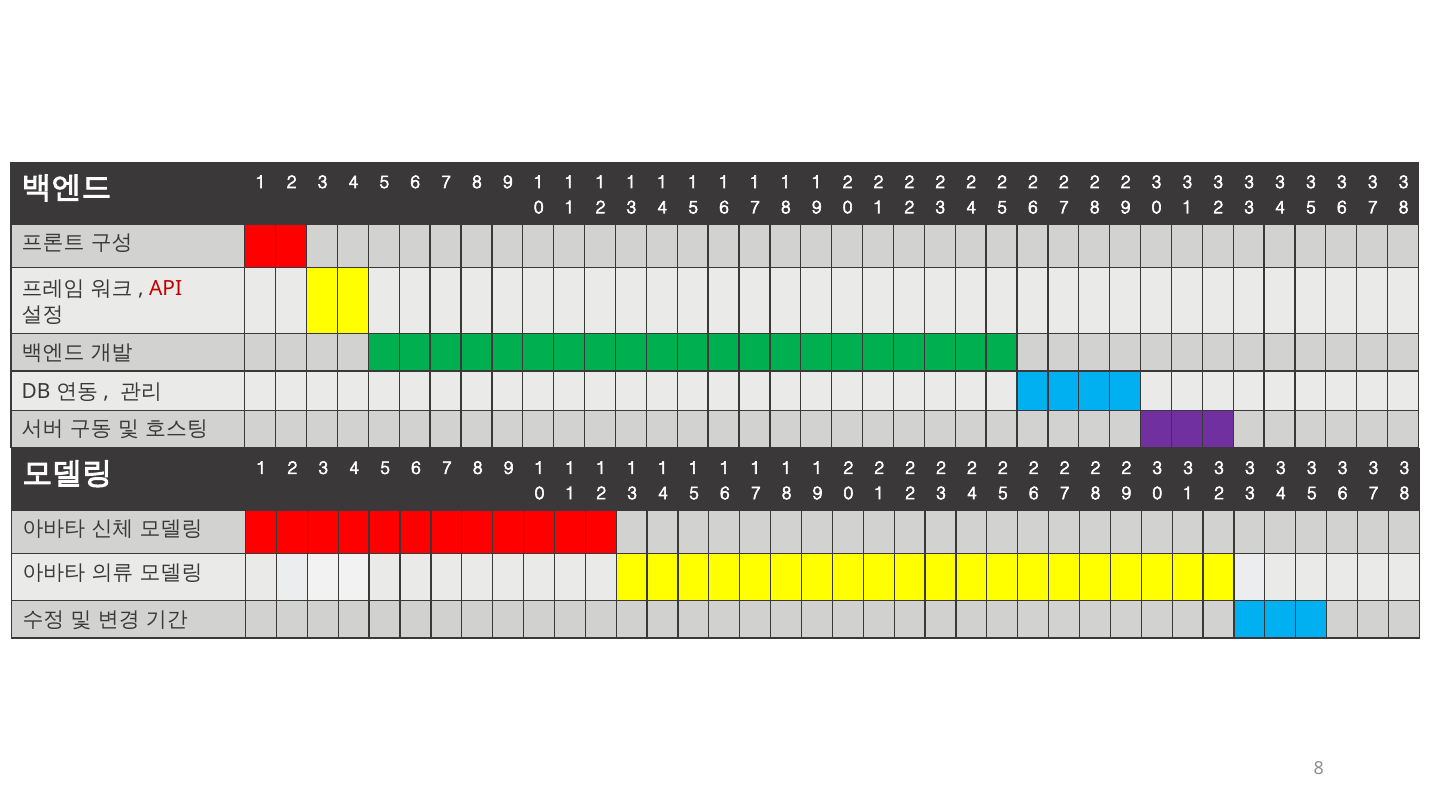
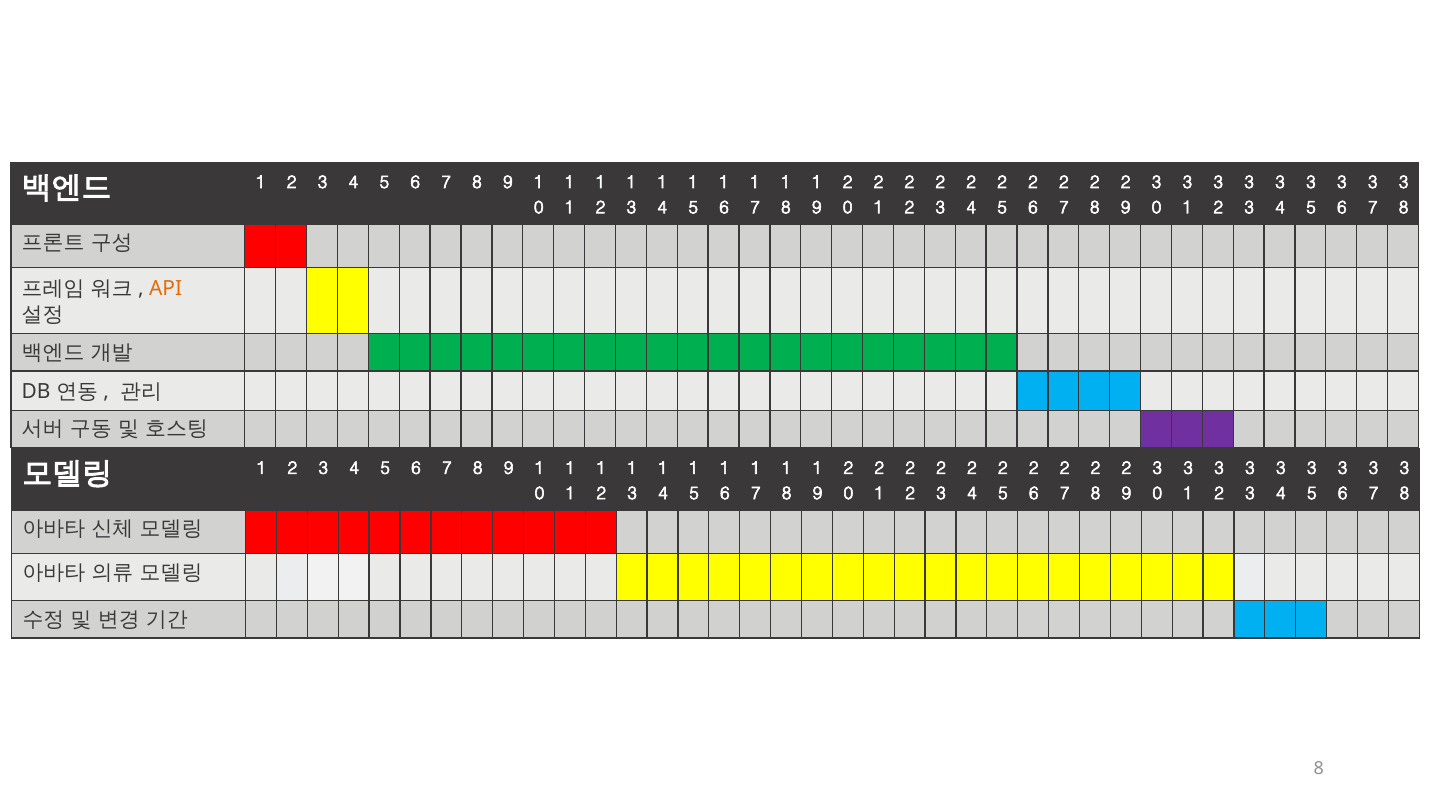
API colour: red -> orange
